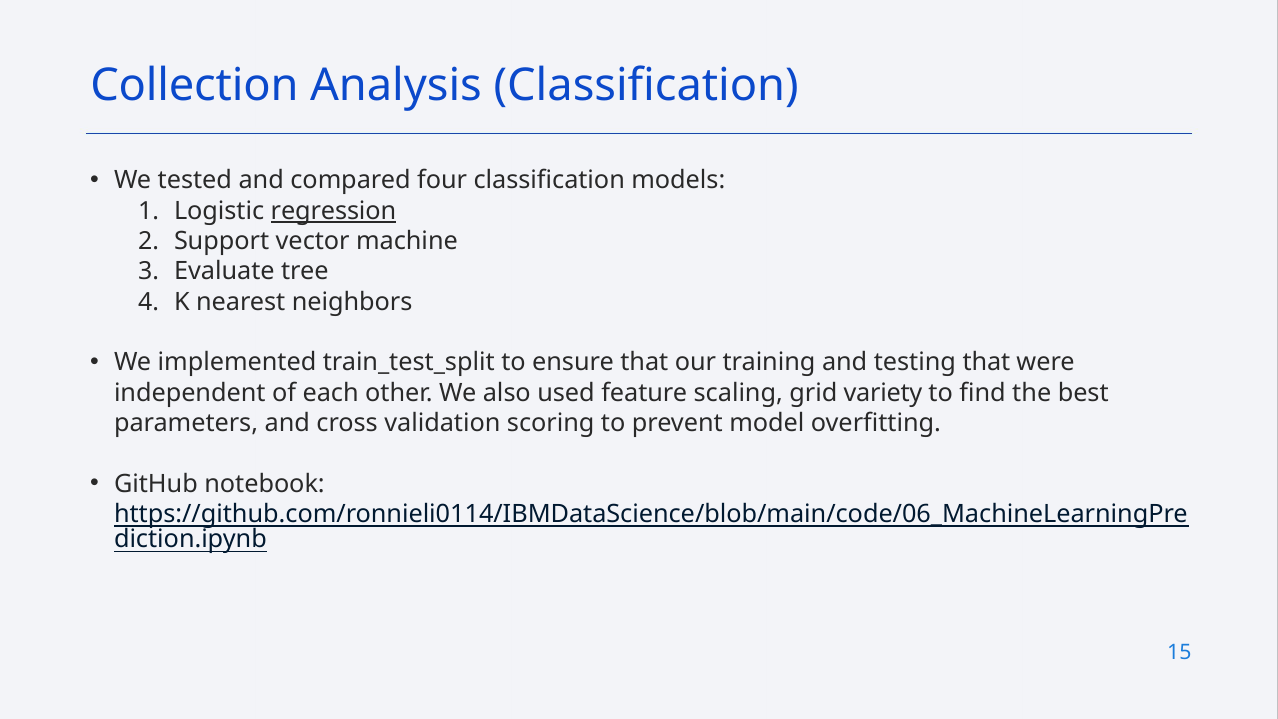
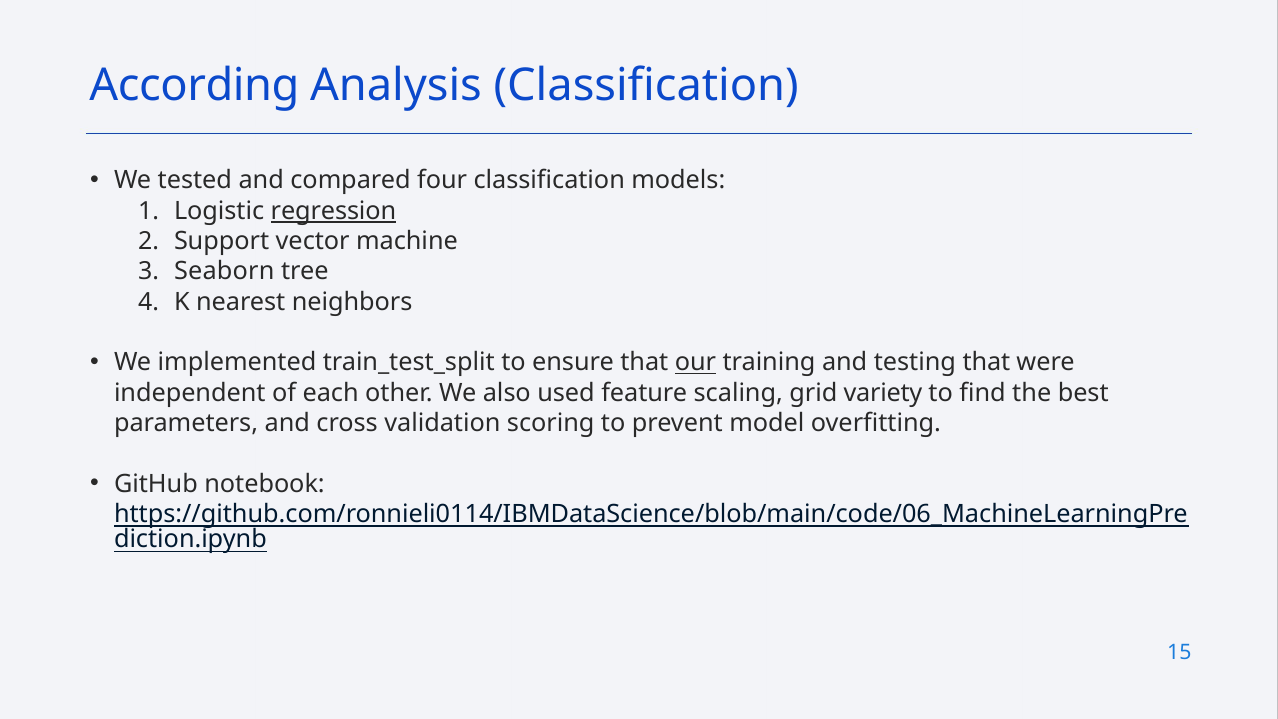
Collection: Collection -> According
Evaluate: Evaluate -> Seaborn
our underline: none -> present
